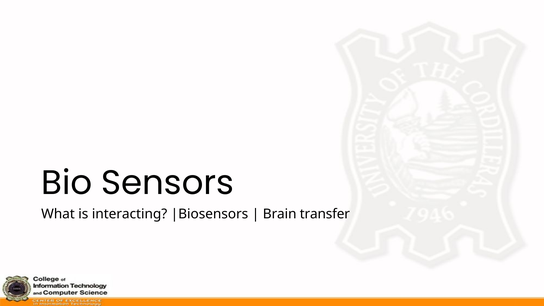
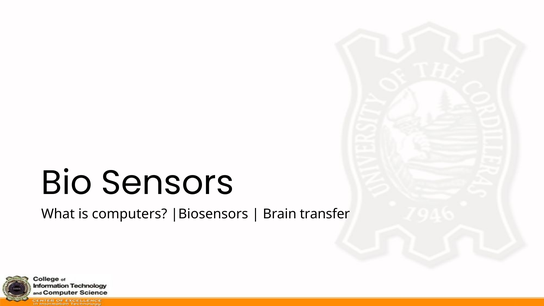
interacting: interacting -> computers
